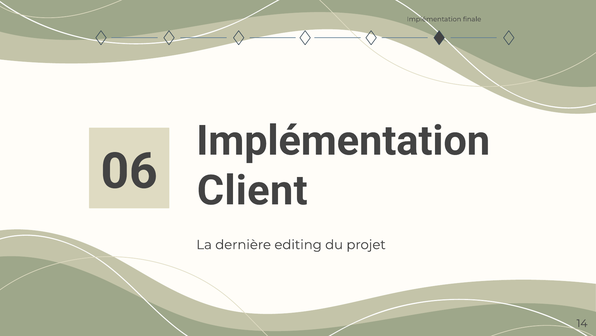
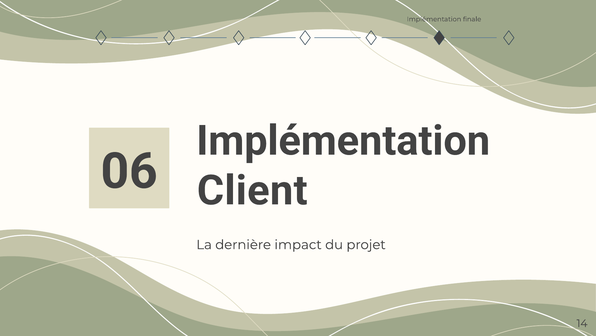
editing: editing -> impact
